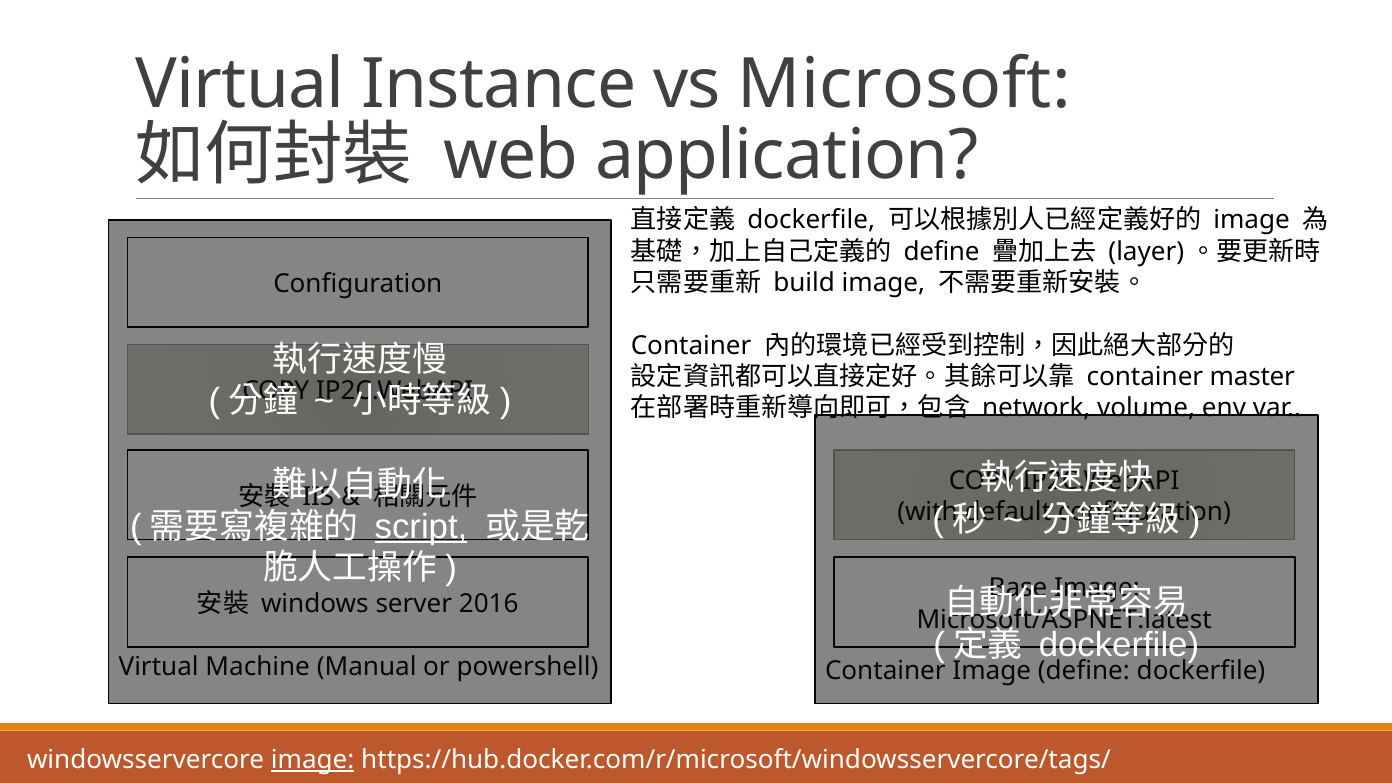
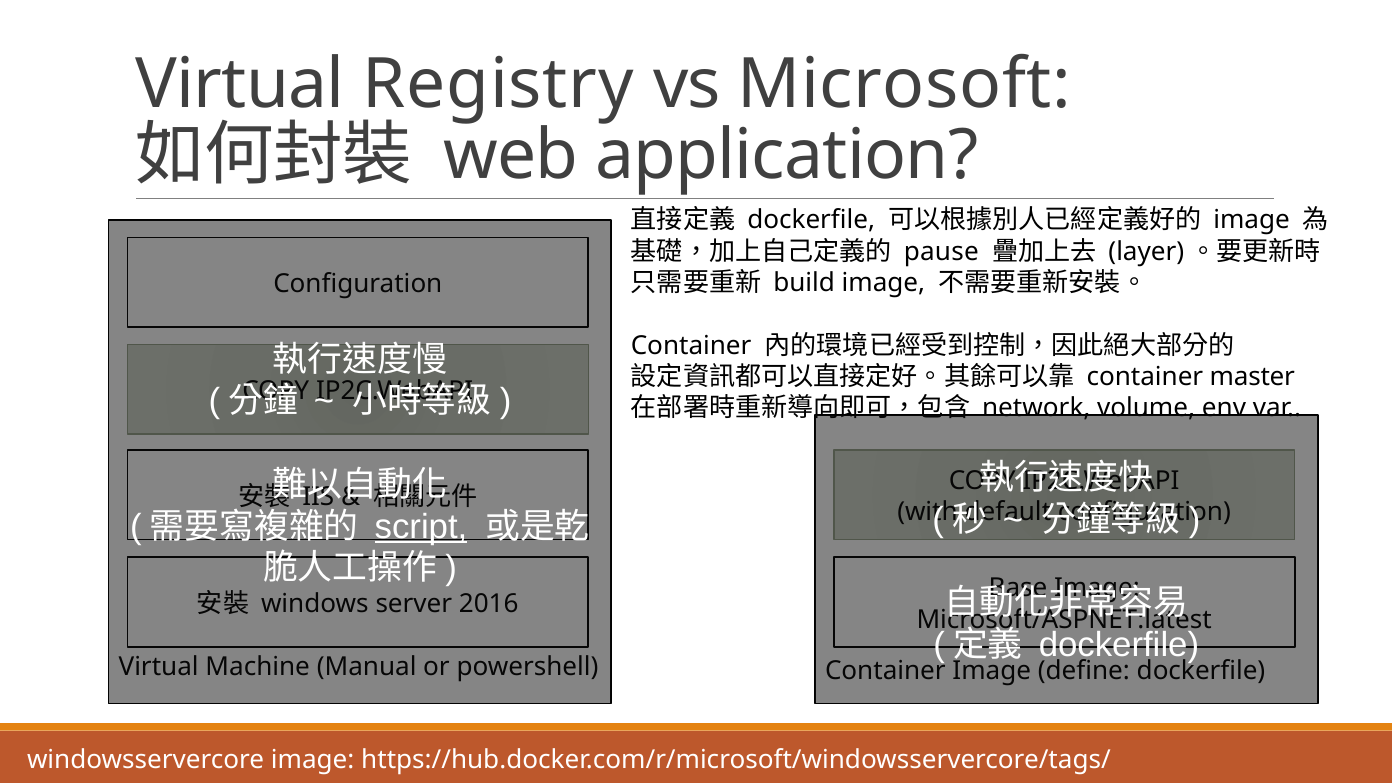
Instance: Instance -> Registry
define at (942, 252): define -> pause
image at (313, 760) underline: present -> none
